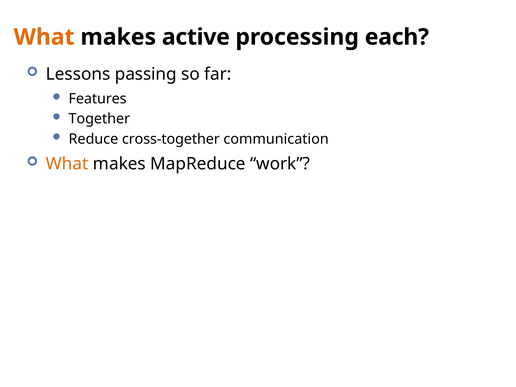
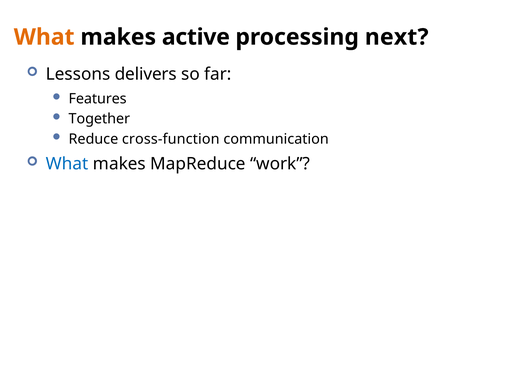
each: each -> next
passing: passing -> delivers
cross-together: cross-together -> cross-function
What at (67, 164) colour: orange -> blue
